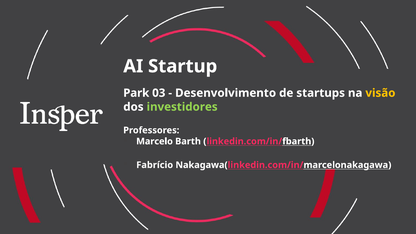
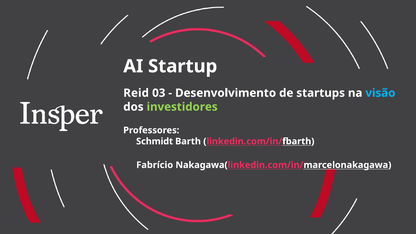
Park: Park -> Reid
visão colour: yellow -> light blue
Marcelo: Marcelo -> Schmidt
